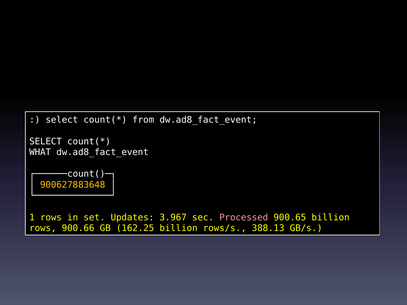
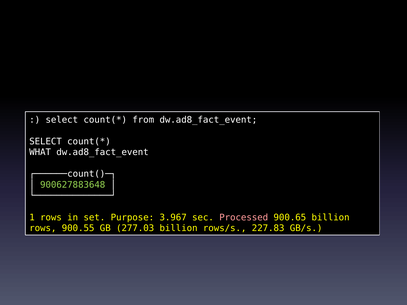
900627883648 colour: yellow -> light green
Updates: Updates -> Purpose
900.66: 900.66 -> 900.55
162.25: 162.25 -> 277.03
388.13: 388.13 -> 227.83
